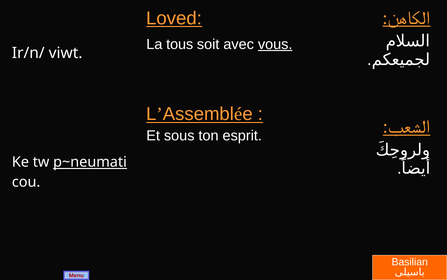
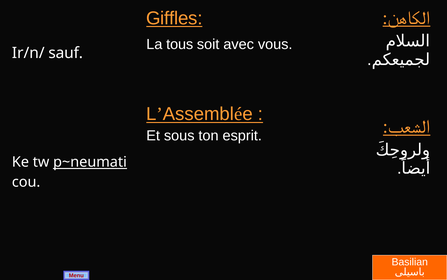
Loved: Loved -> Giffles
vous underline: present -> none
viwt: viwt -> sauf
